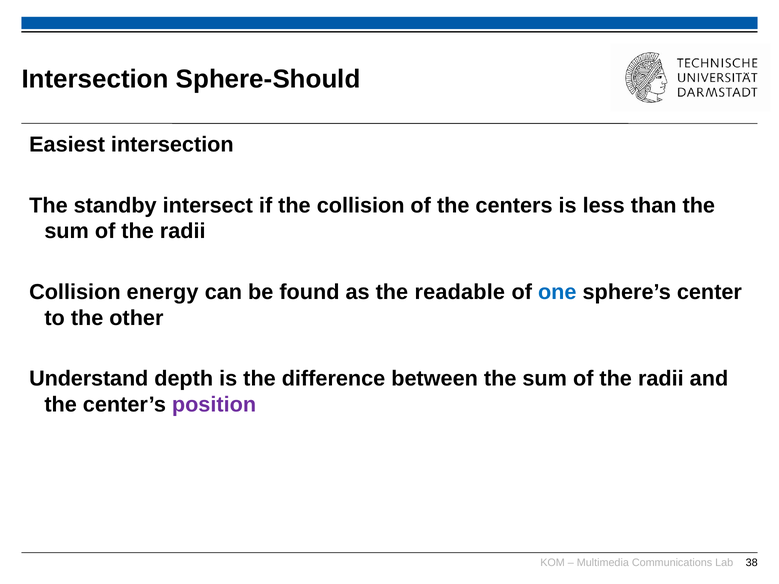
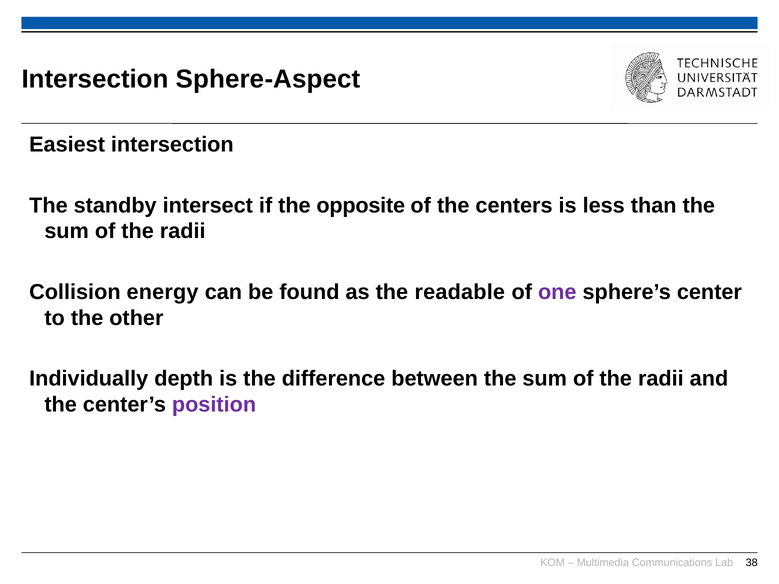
Sphere-Should: Sphere-Should -> Sphere-Aspect
the collision: collision -> opposite
one colour: blue -> purple
Understand: Understand -> Individually
